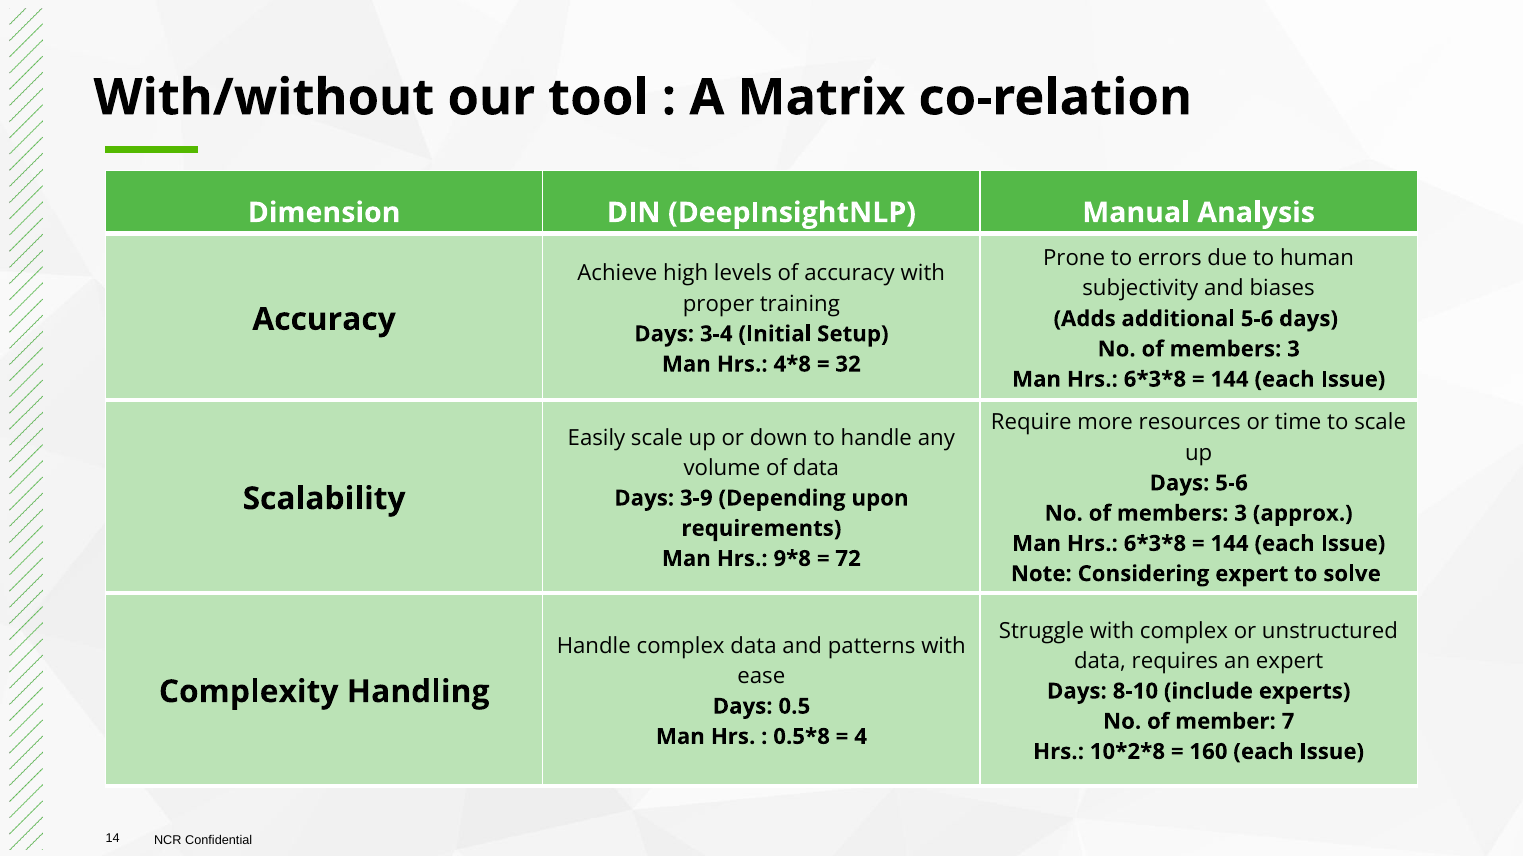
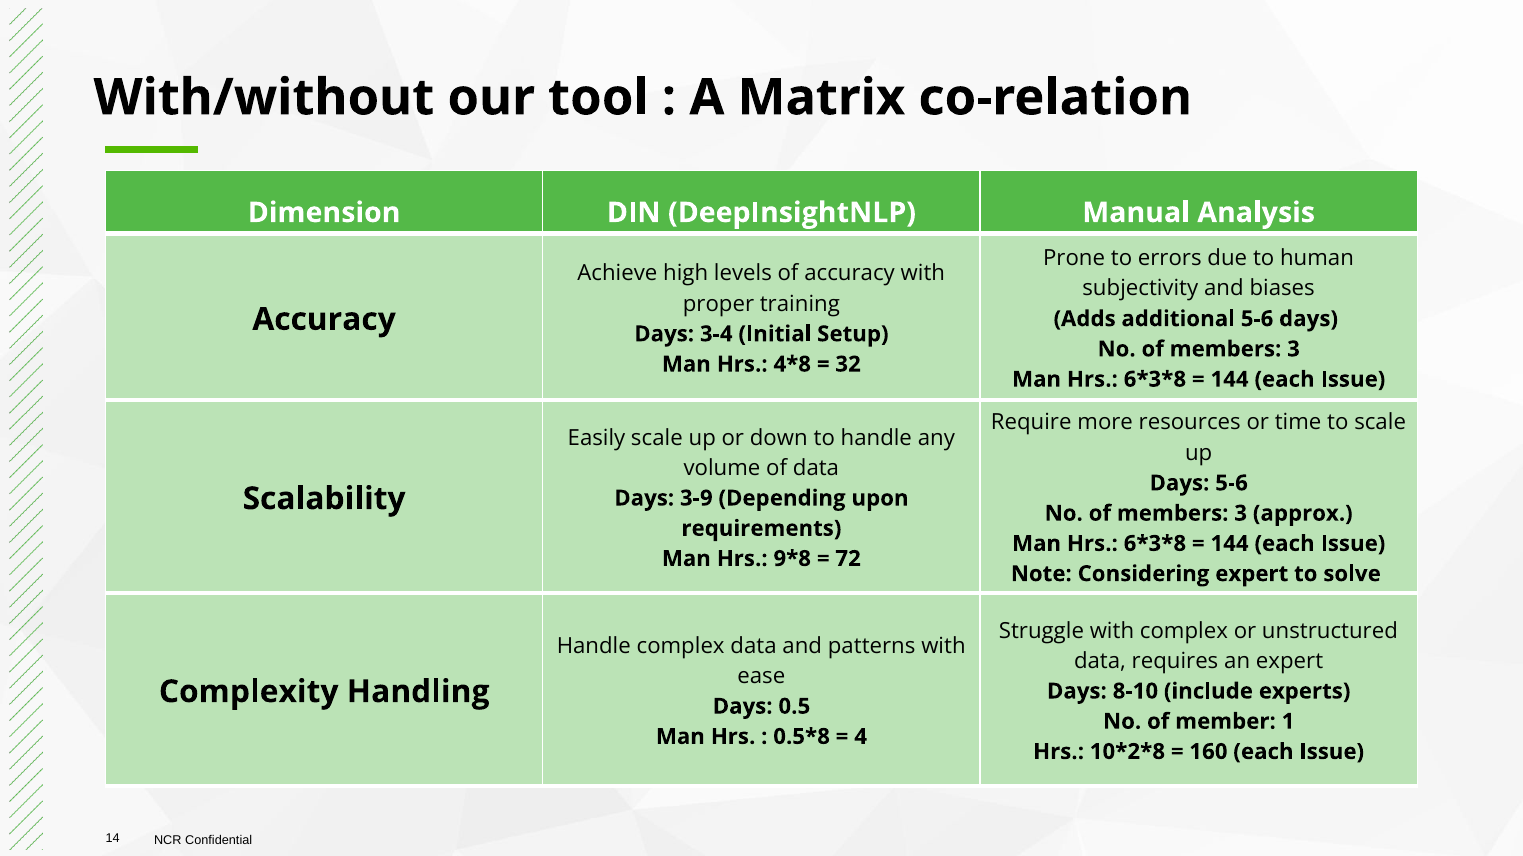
7: 7 -> 1
